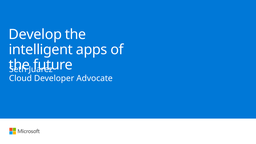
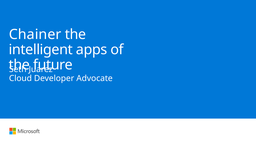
Develop: Develop -> Chainer
